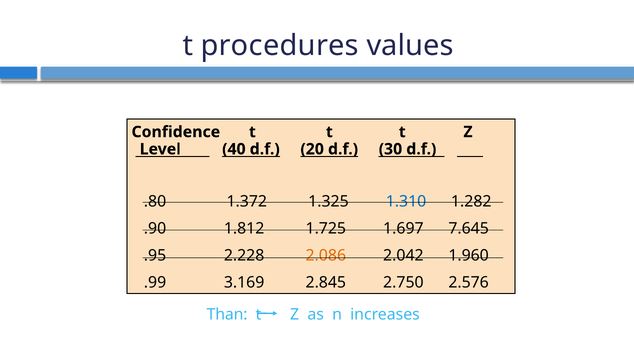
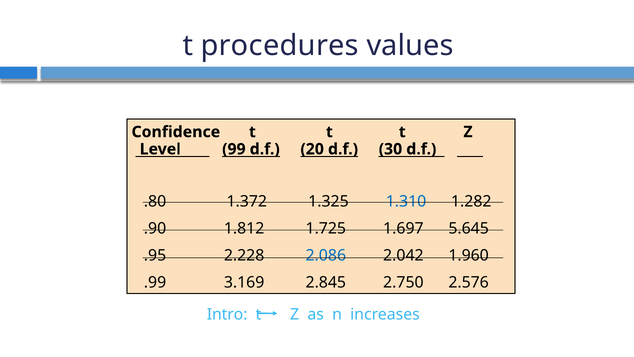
40: 40 -> 99
7.645: 7.645 -> 5.645
2.086 colour: orange -> blue
Than: Than -> Intro
